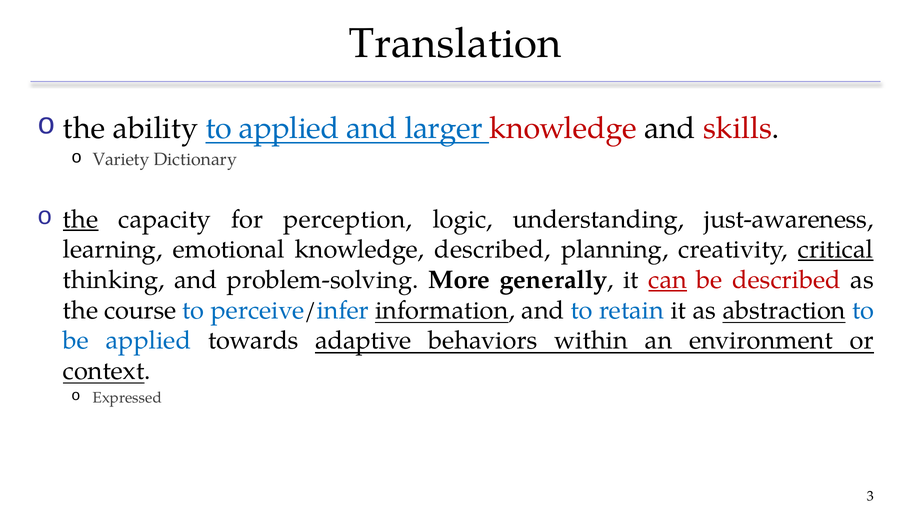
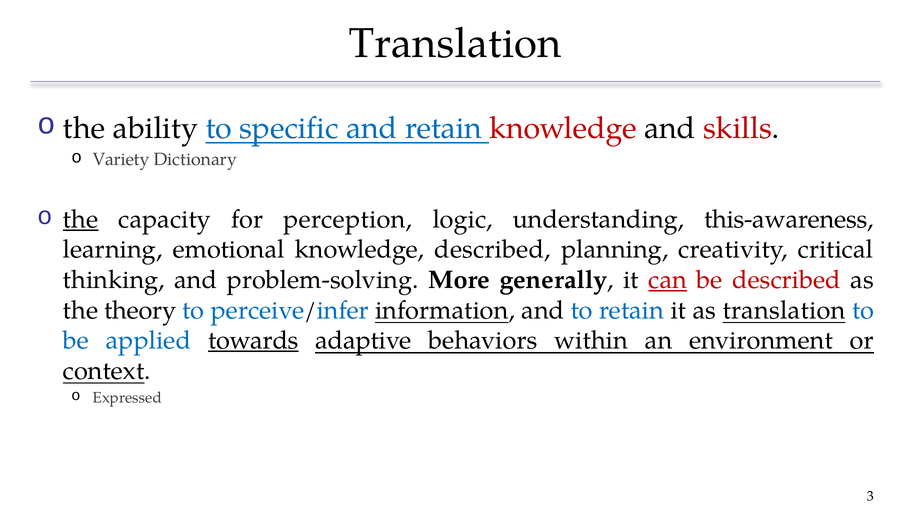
to applied: applied -> specific
and larger: larger -> retain
just-awareness: just-awareness -> this-awareness
critical underline: present -> none
course: course -> theory
as abstraction: abstraction -> translation
towards underline: none -> present
